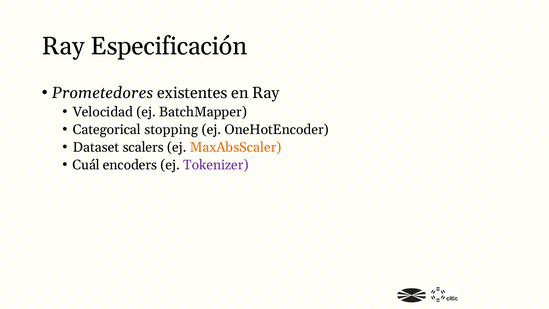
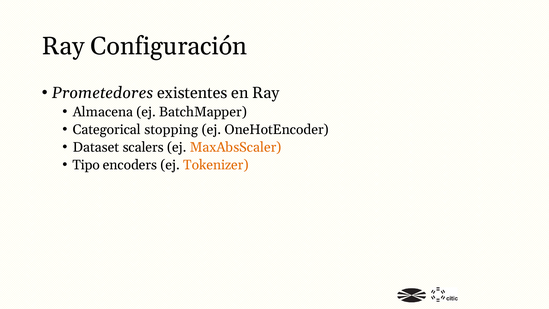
Especificación: Especificación -> Configuración
Velocidad: Velocidad -> Almacena
Cuál: Cuál -> Tipo
Tokenizer colour: purple -> orange
